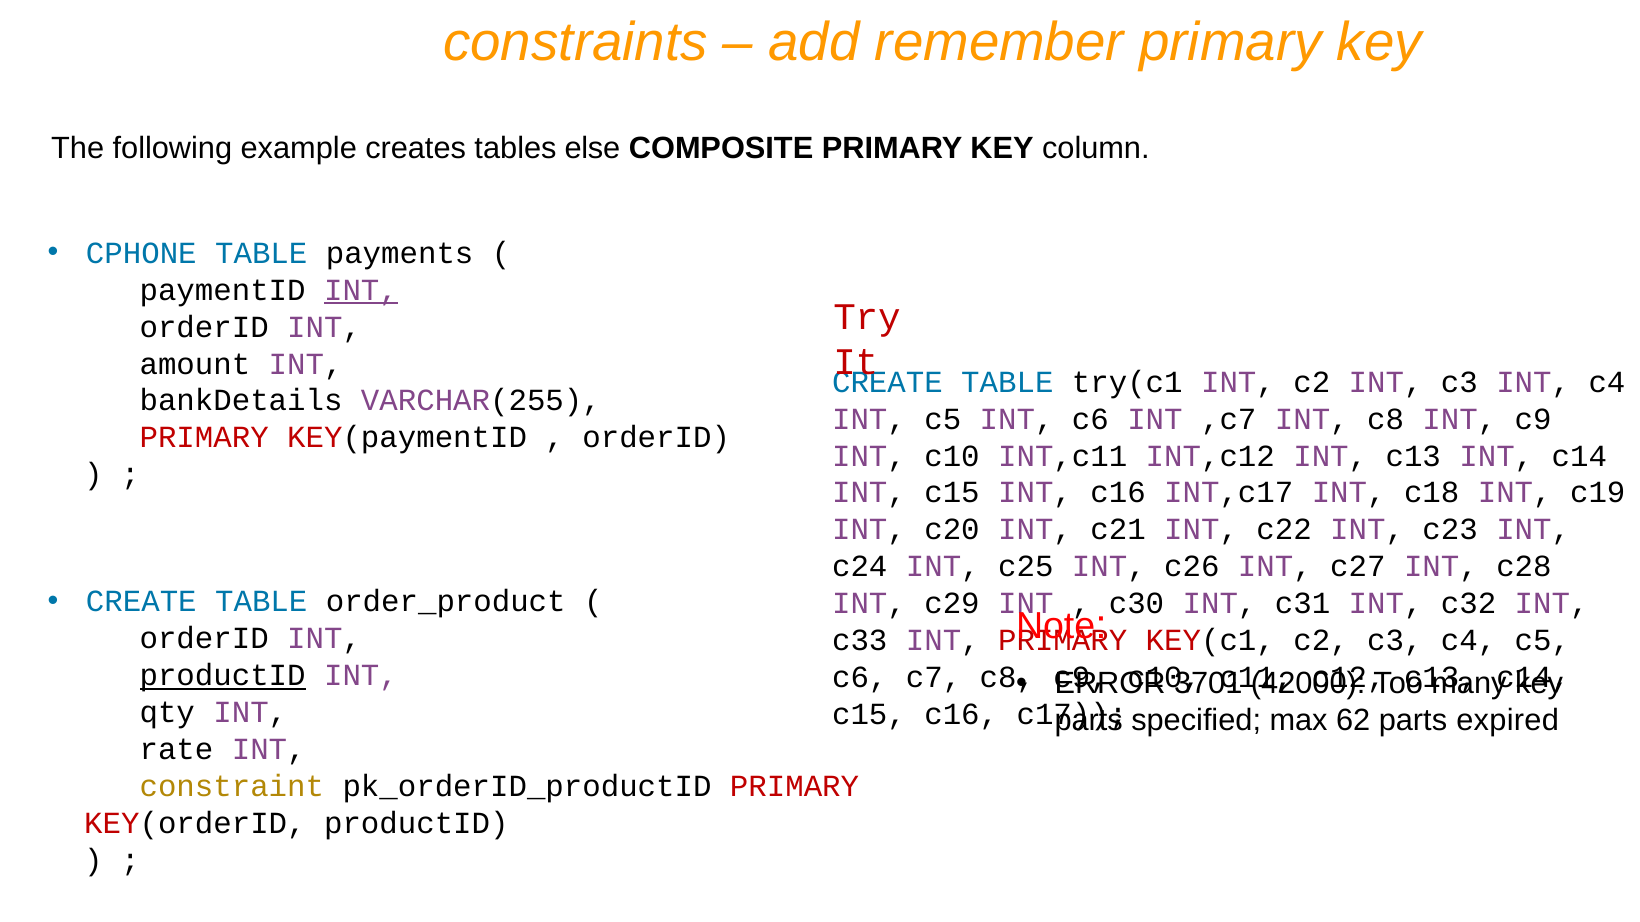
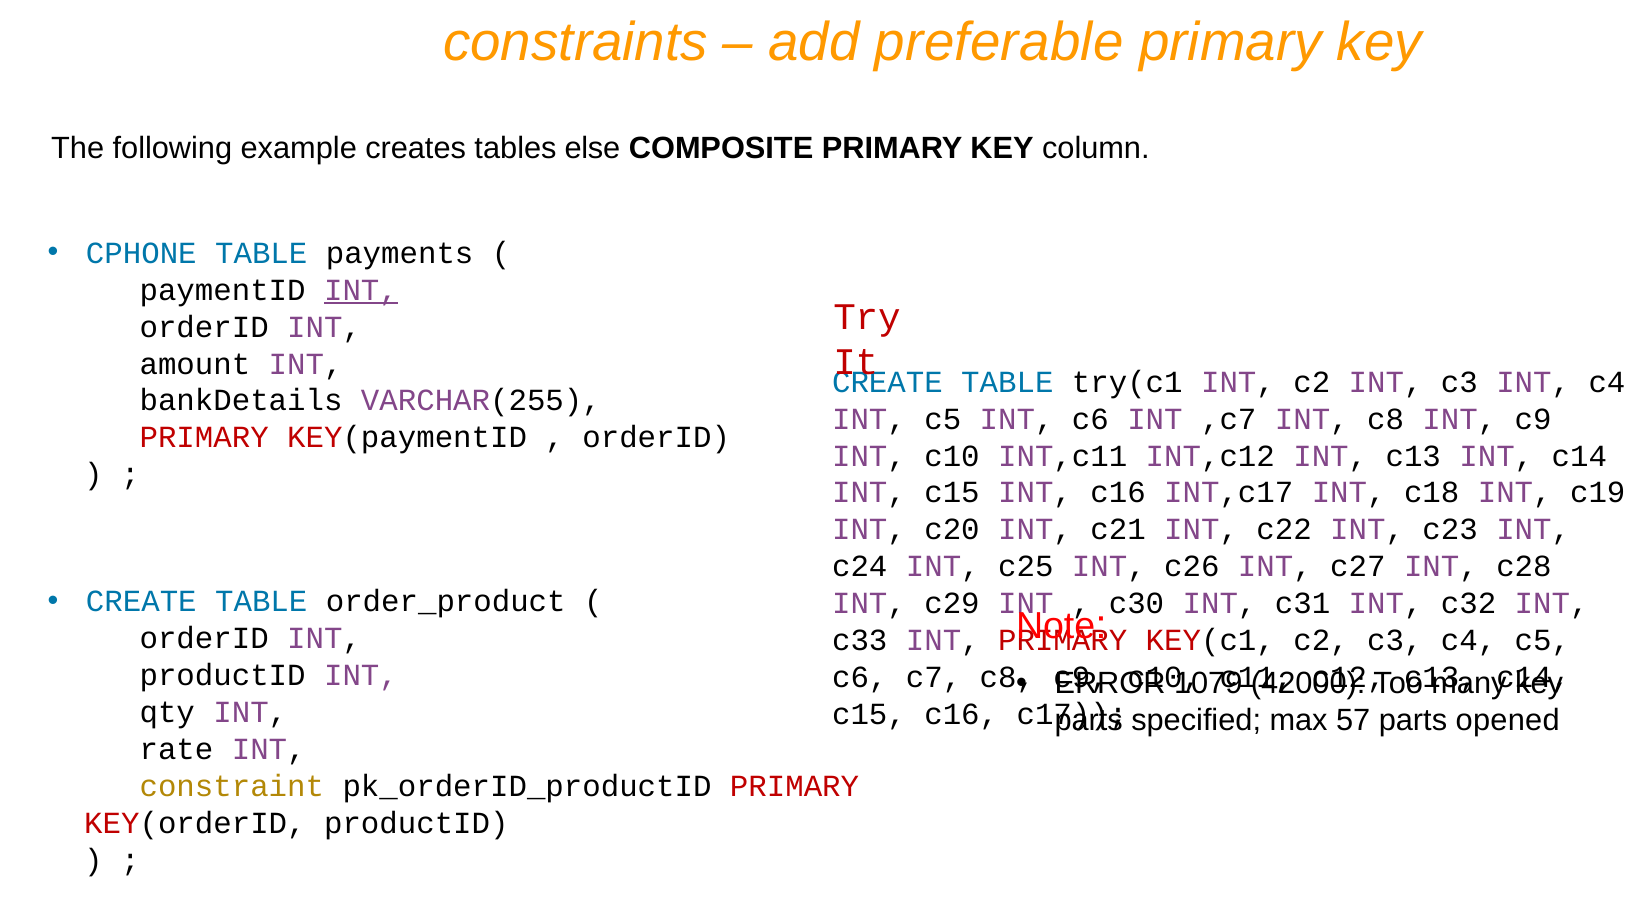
remember: remember -> preferable
productID at (223, 676) underline: present -> none
3701: 3701 -> 1079
62: 62 -> 57
expired: expired -> opened
